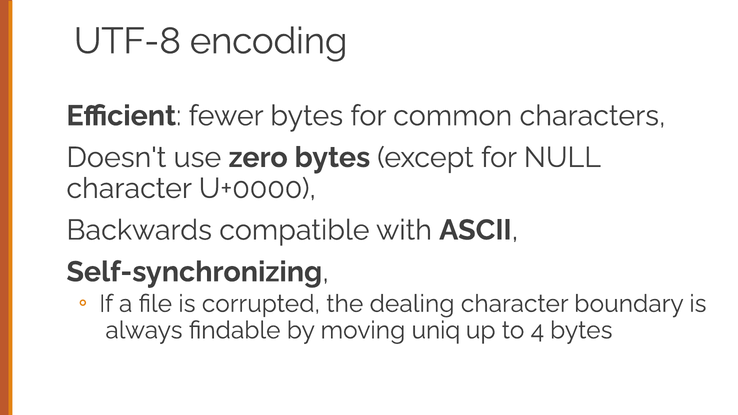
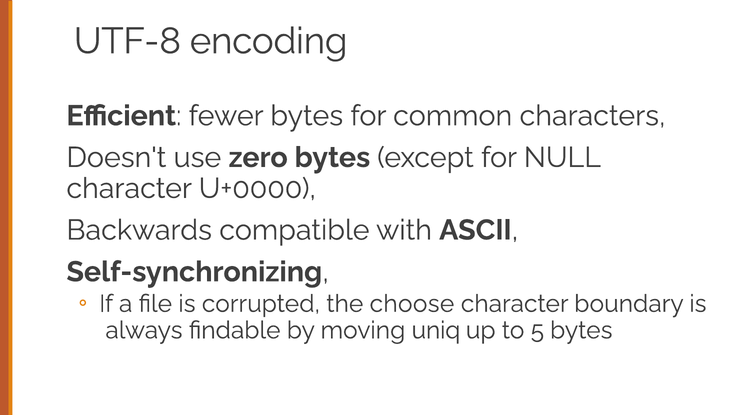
dealing: dealing -> choose
4: 4 -> 5
